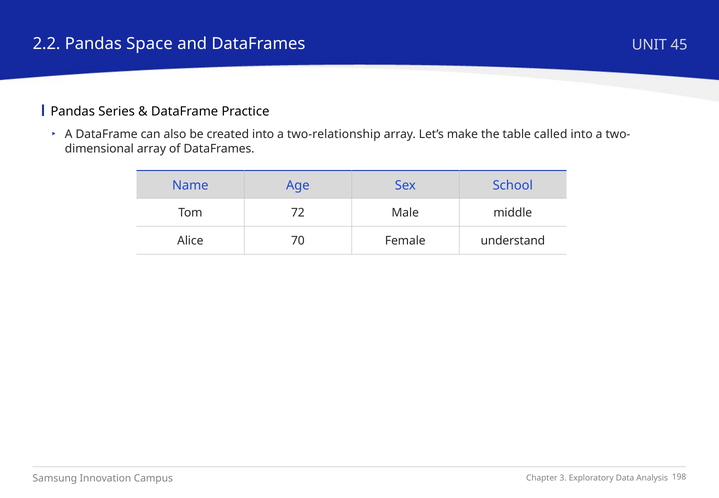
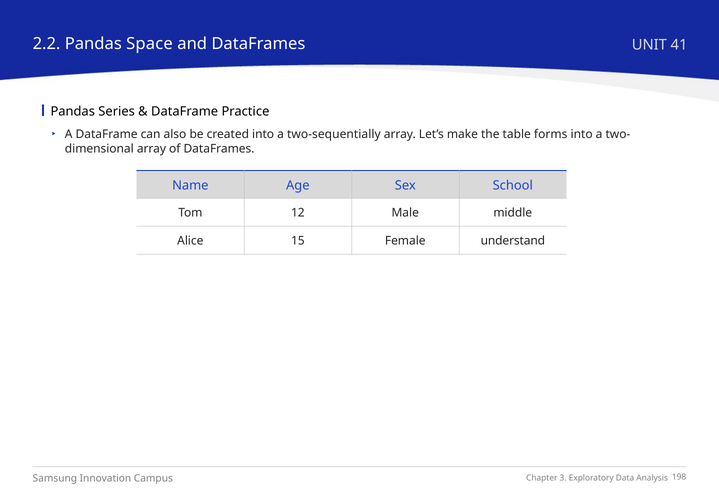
45: 45 -> 41
two-relationship: two-relationship -> two-sequentially
called: called -> forms
72: 72 -> 12
70: 70 -> 15
